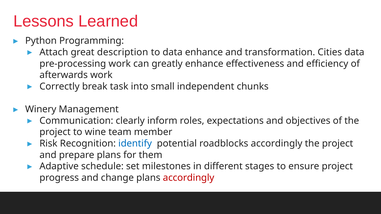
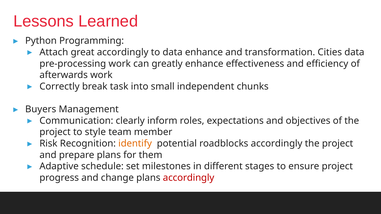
great description: description -> accordingly
Winery: Winery -> Buyers
wine: wine -> style
identify colour: blue -> orange
